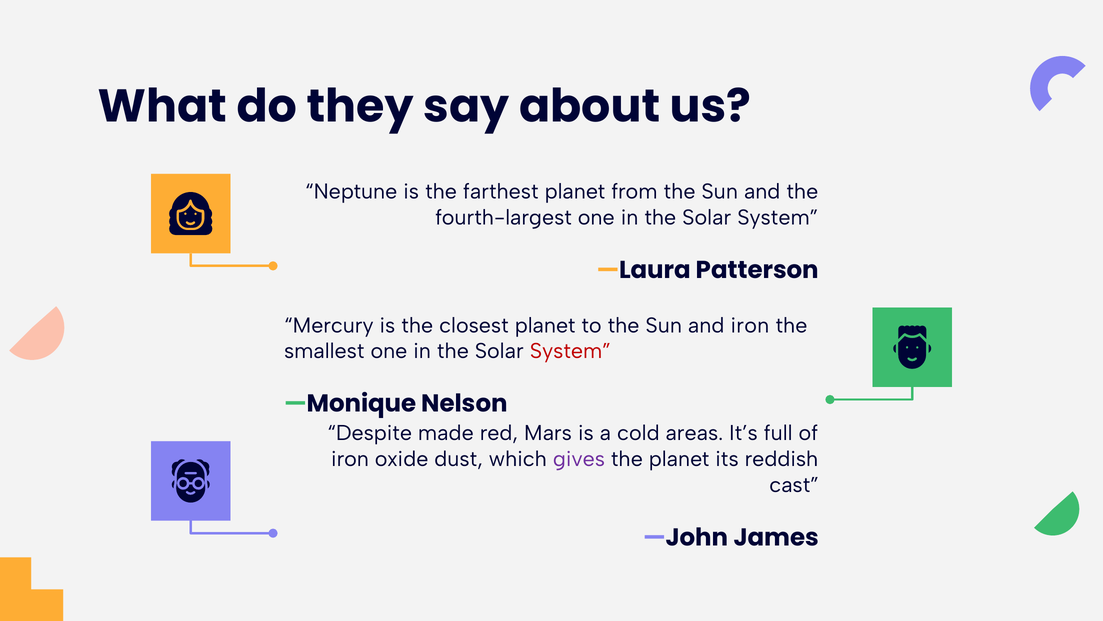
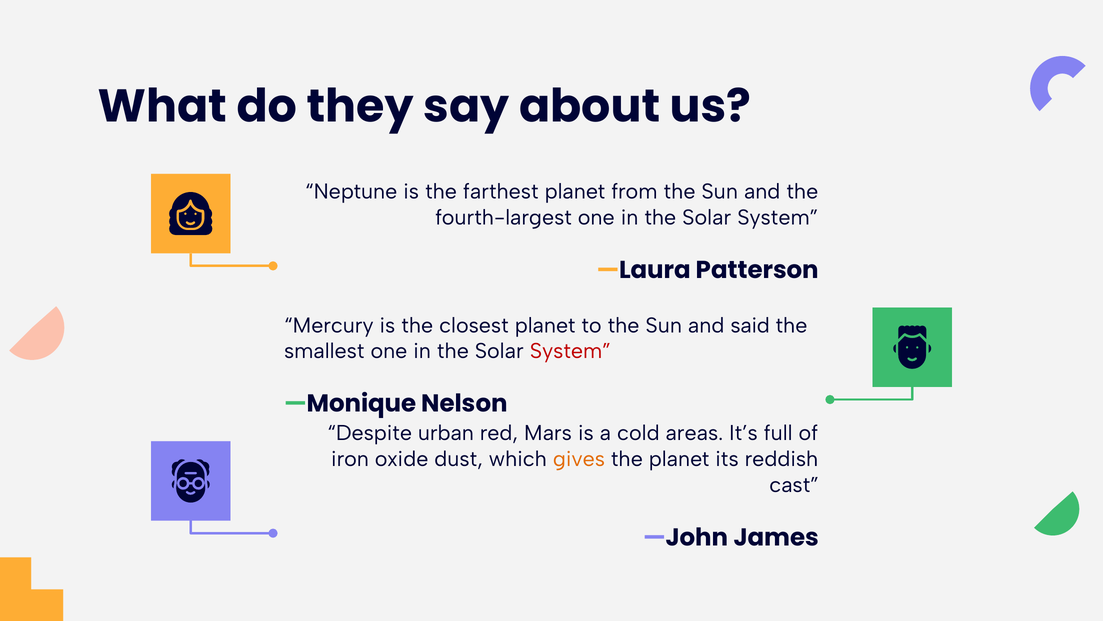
and iron: iron -> said
made: made -> urban
gives colour: purple -> orange
